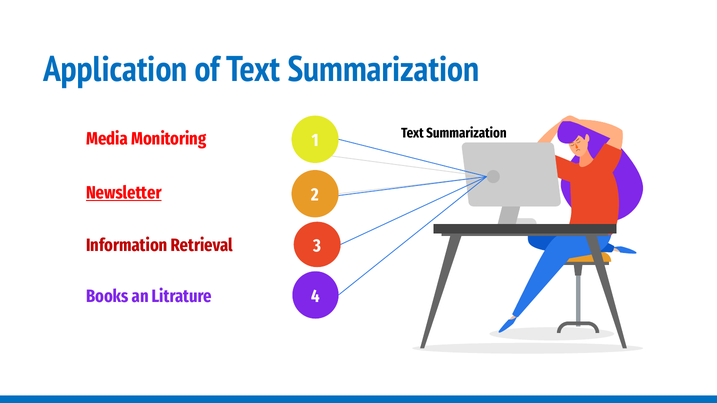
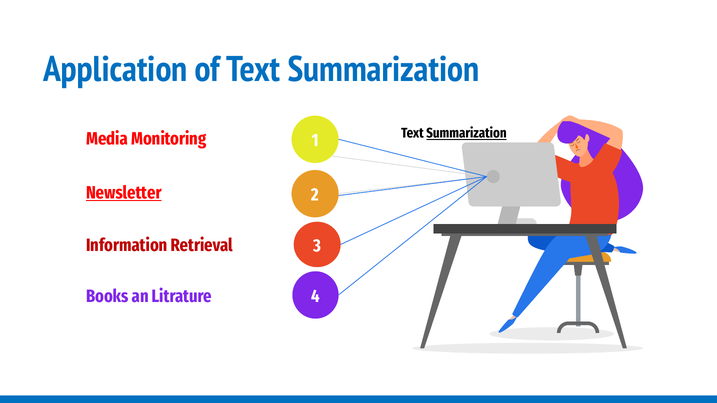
Summarization at (466, 133) underline: none -> present
